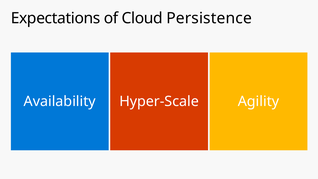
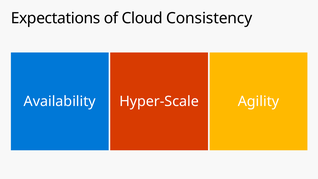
Persistence: Persistence -> Consistency
